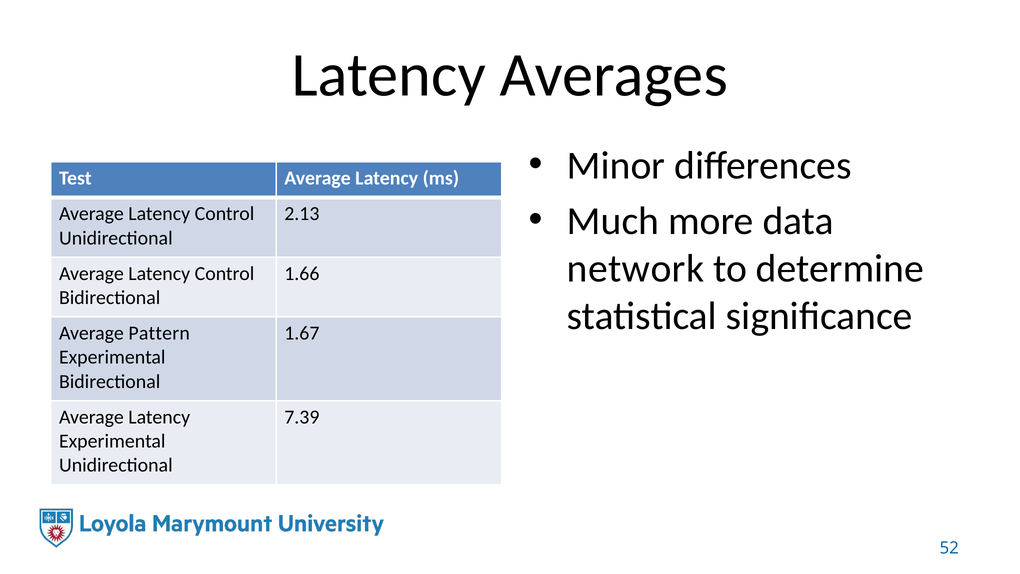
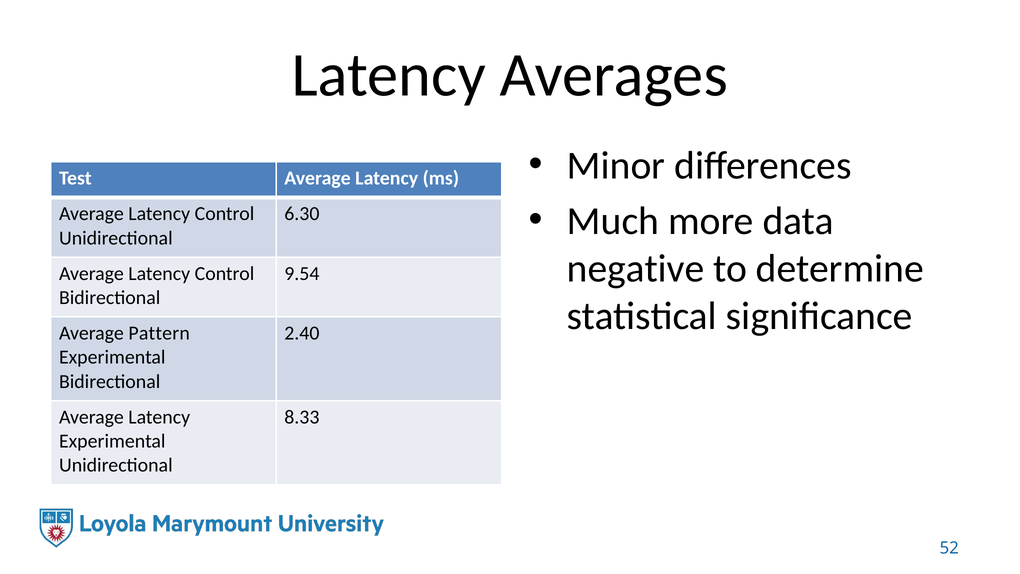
2.13: 2.13 -> 6.30
network: network -> negative
1.66: 1.66 -> 9.54
1.67: 1.67 -> 2.40
7.39: 7.39 -> 8.33
